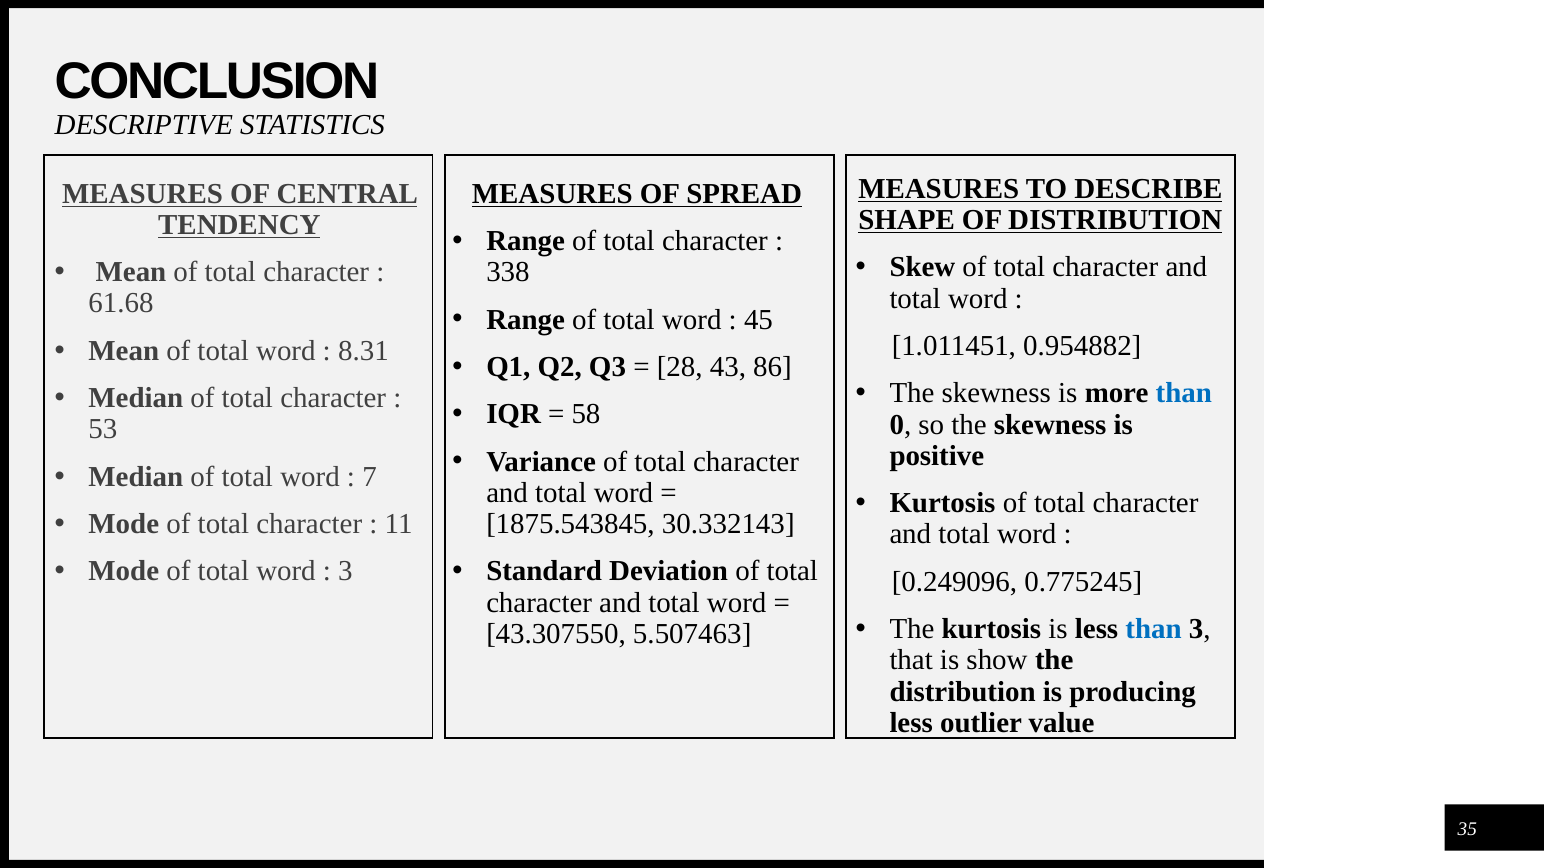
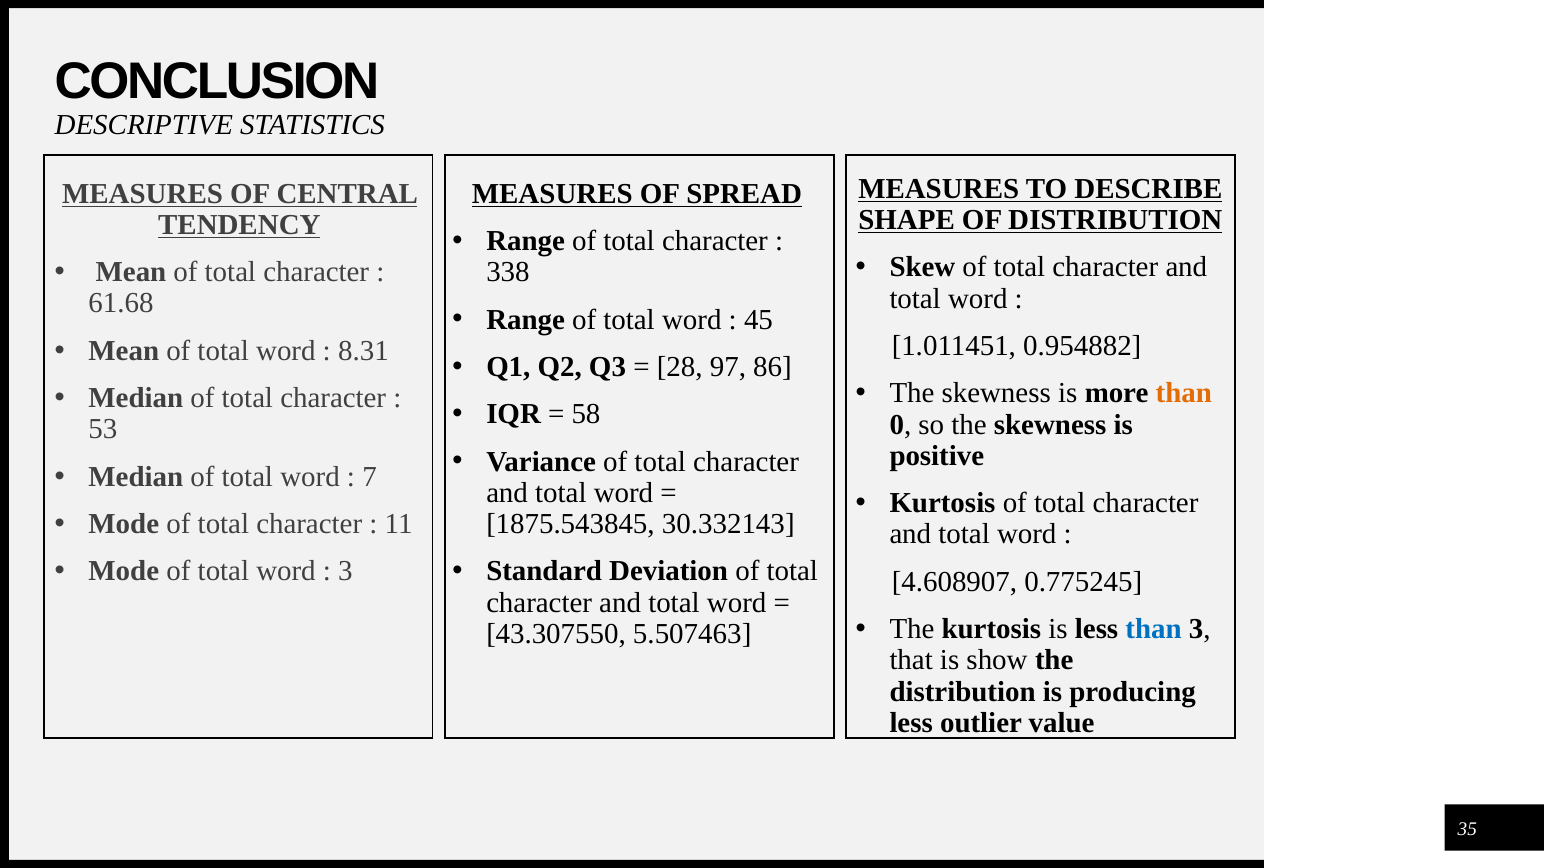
43: 43 -> 97
than at (1184, 393) colour: blue -> orange
0.249096: 0.249096 -> 4.608907
